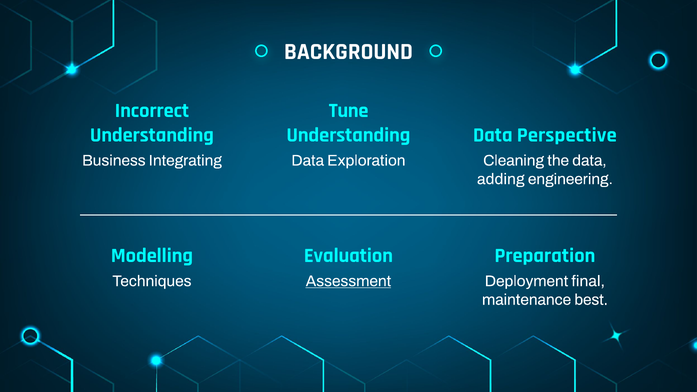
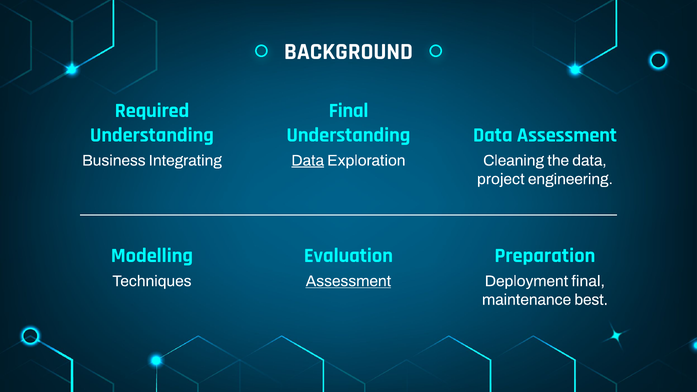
Incorrect: Incorrect -> Required
Tune at (349, 110): Tune -> Final
Data Perspective: Perspective -> Assessment
Data at (308, 160) underline: none -> present
adding: adding -> project
